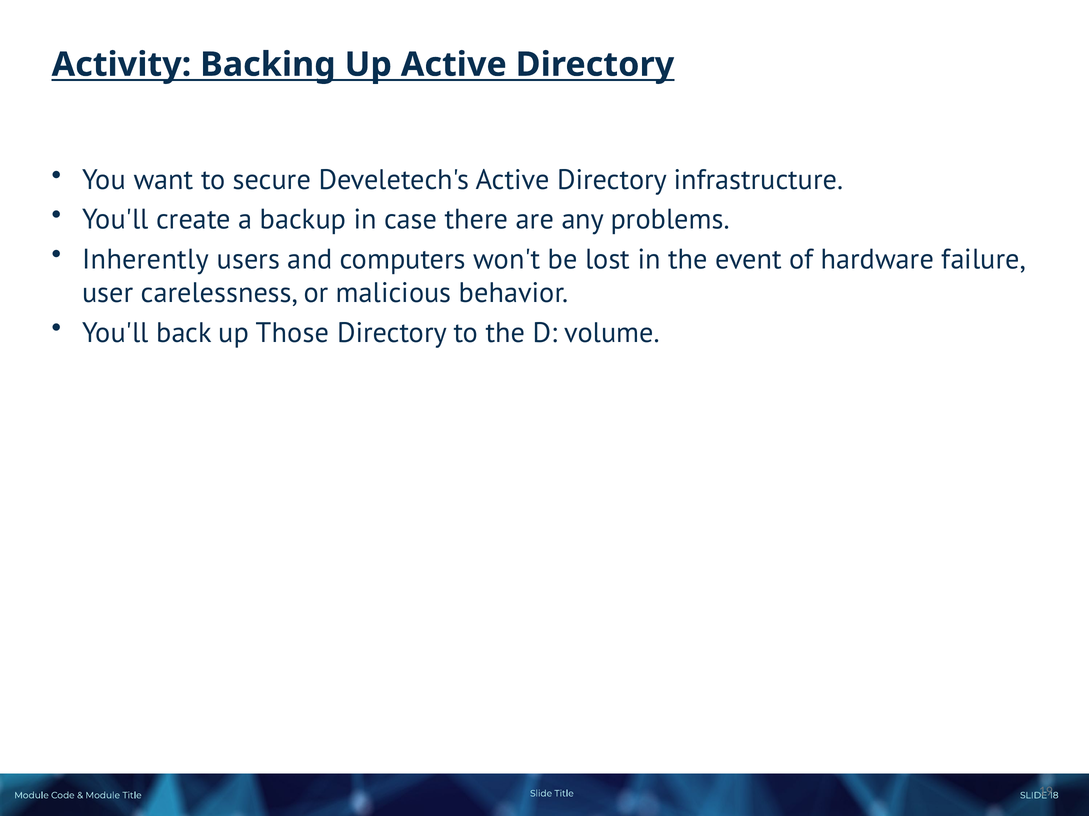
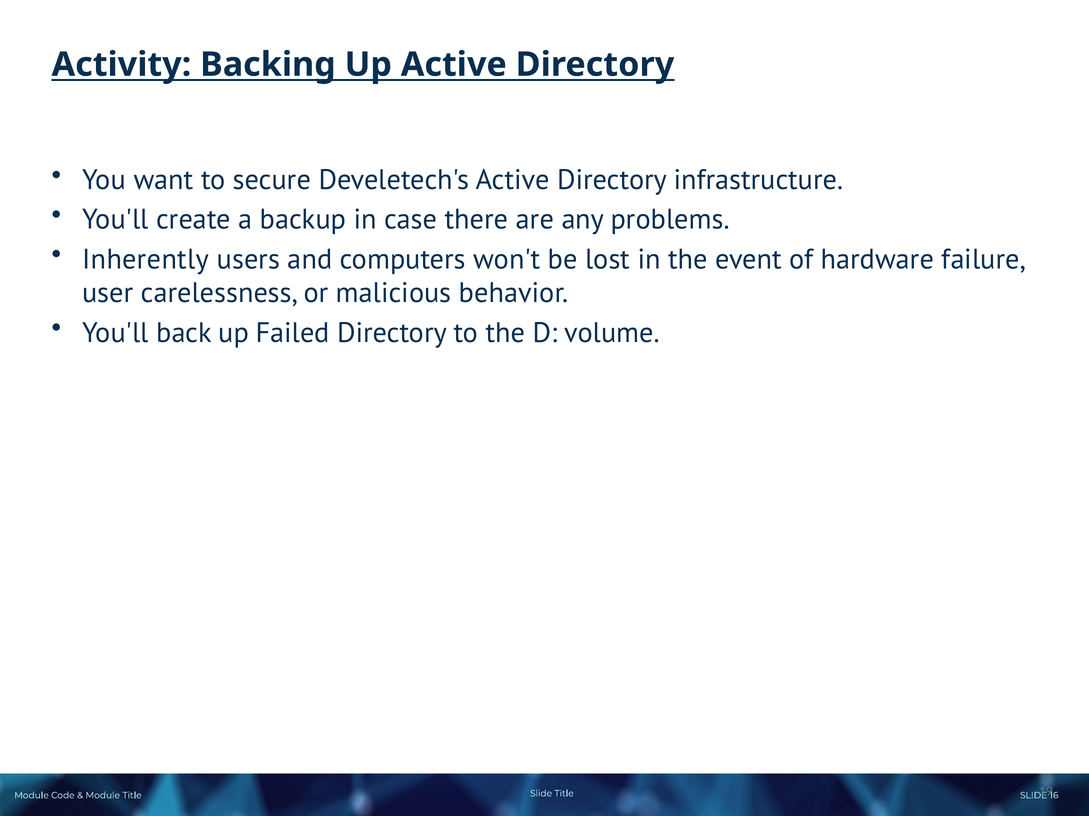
Those: Those -> Failed
18: 18 -> 16
